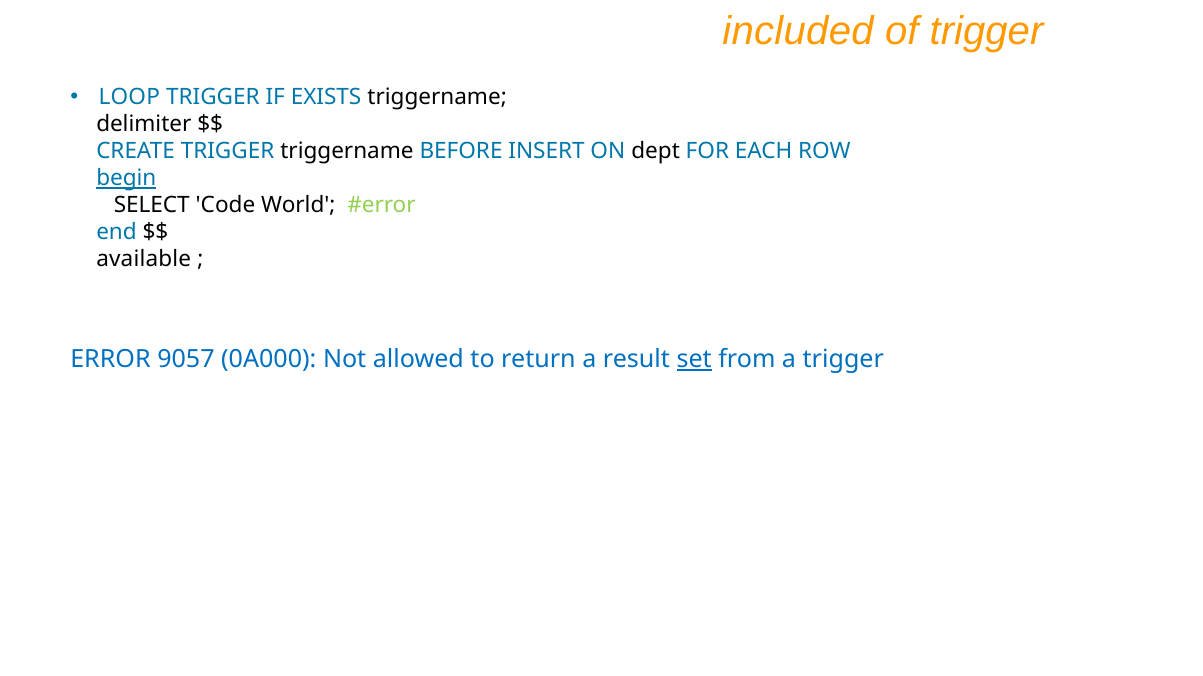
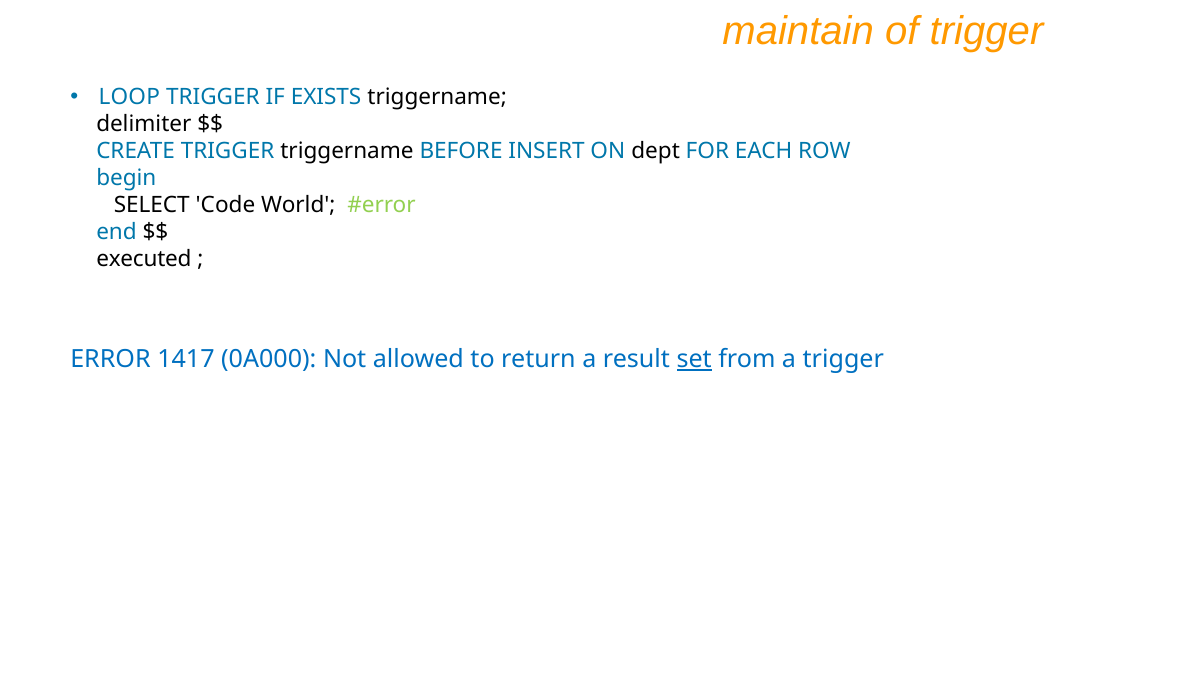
included: included -> maintain
begin underline: present -> none
available: available -> executed
9057: 9057 -> 1417
